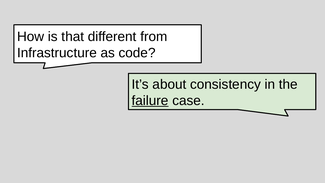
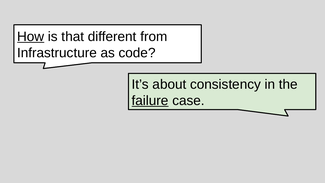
How underline: none -> present
